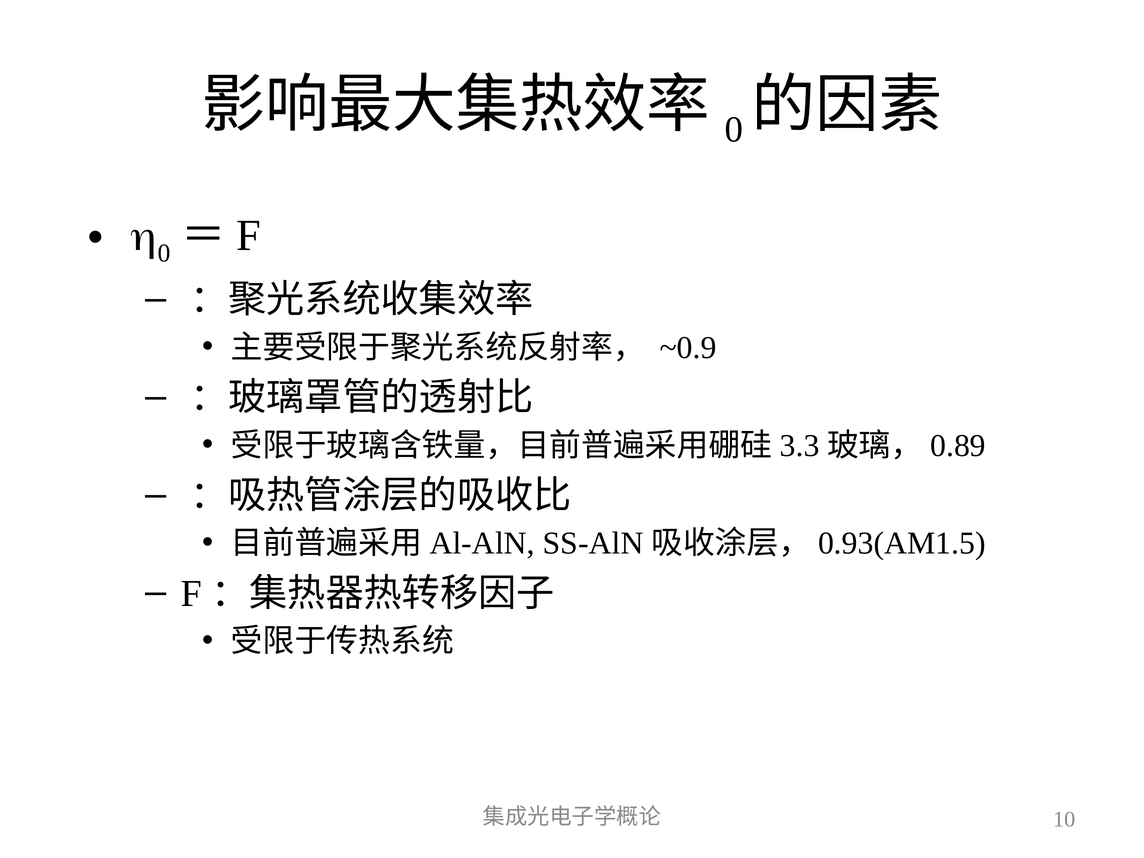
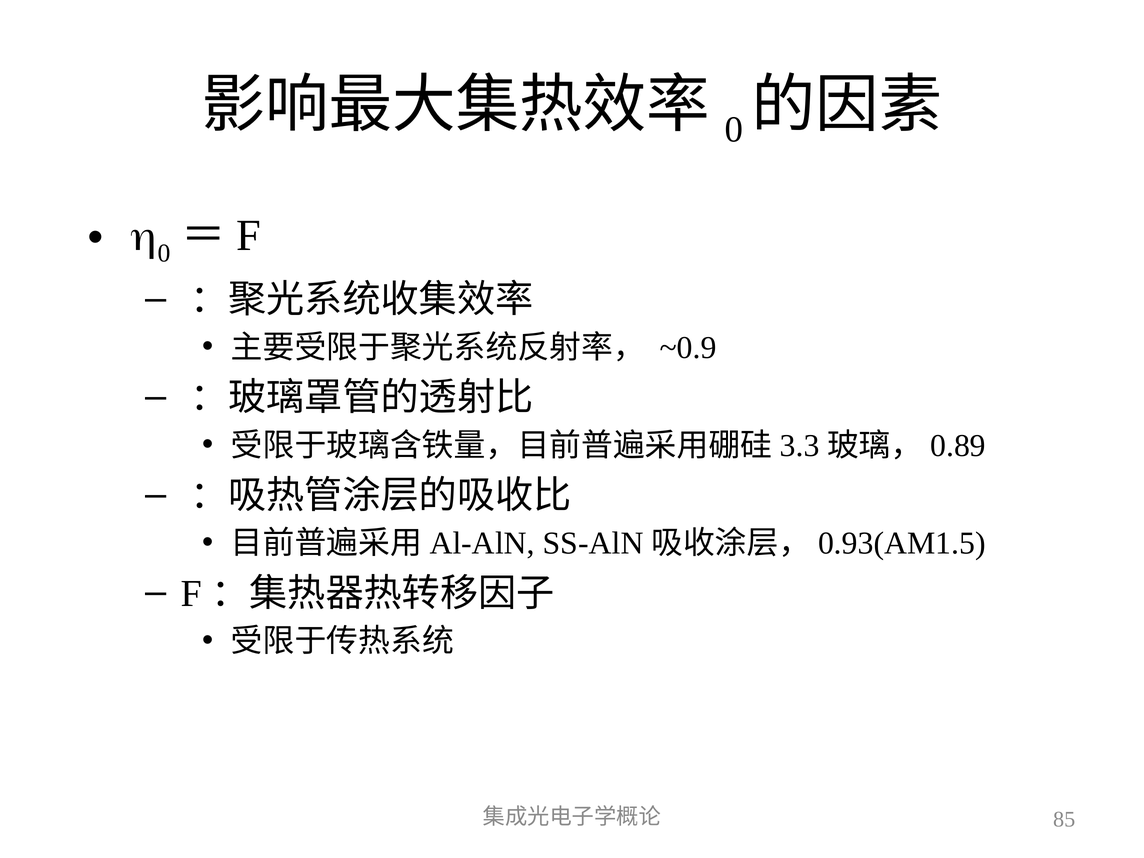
10: 10 -> 85
